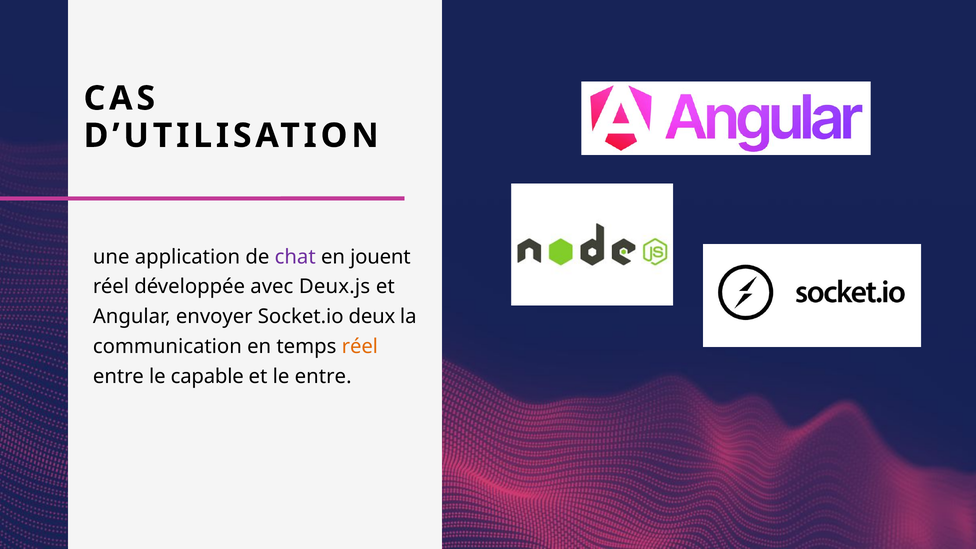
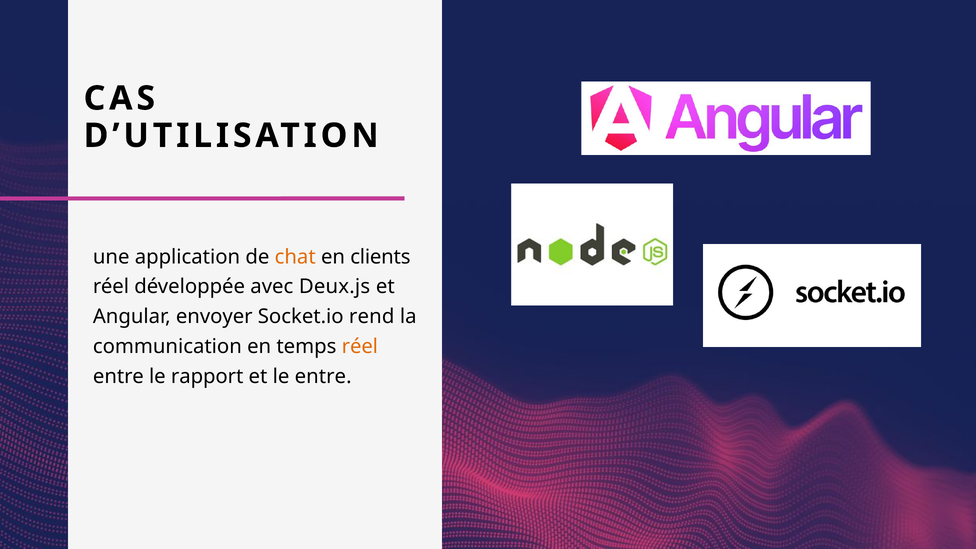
chat colour: purple -> orange
jouent: jouent -> clients
deux: deux -> rend
capable: capable -> rapport
